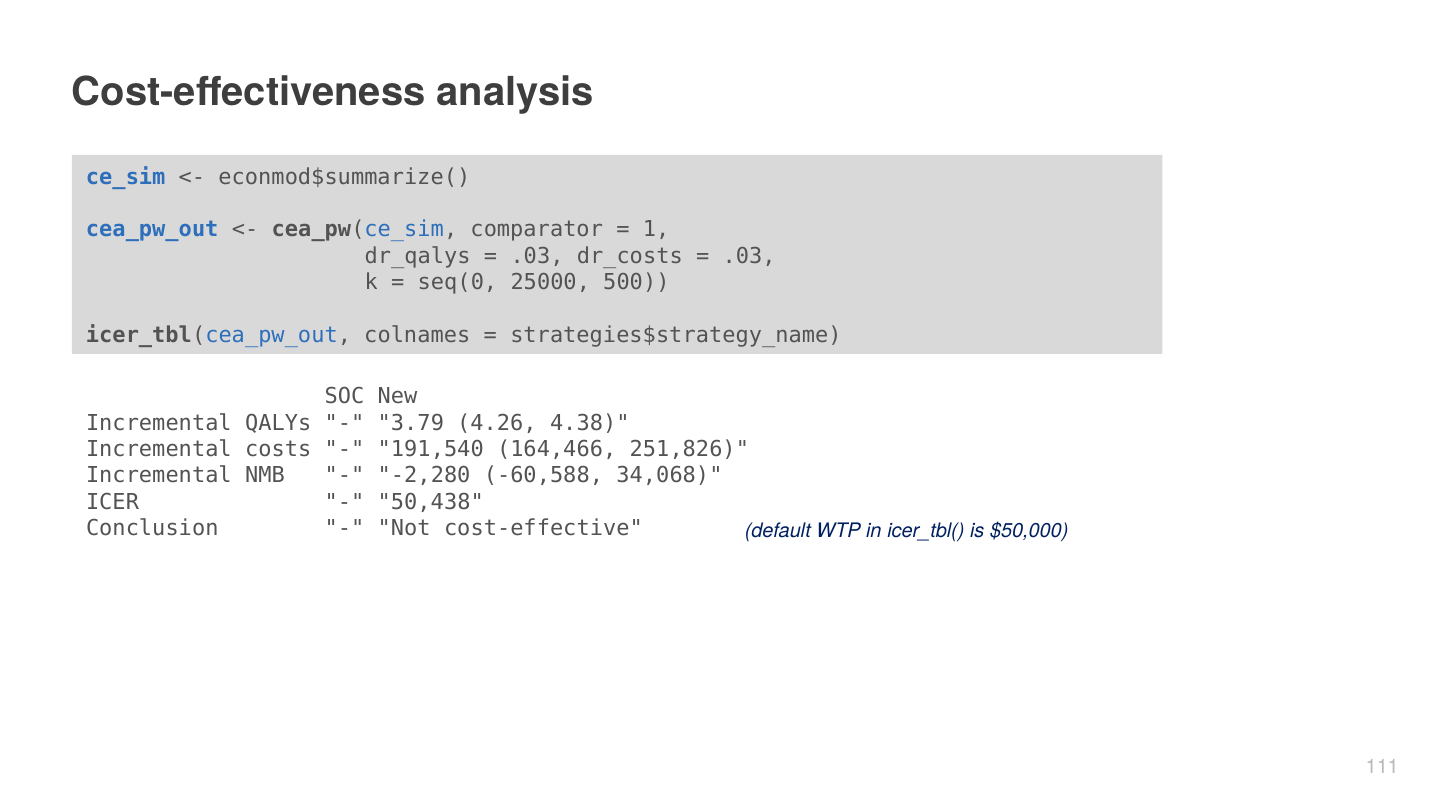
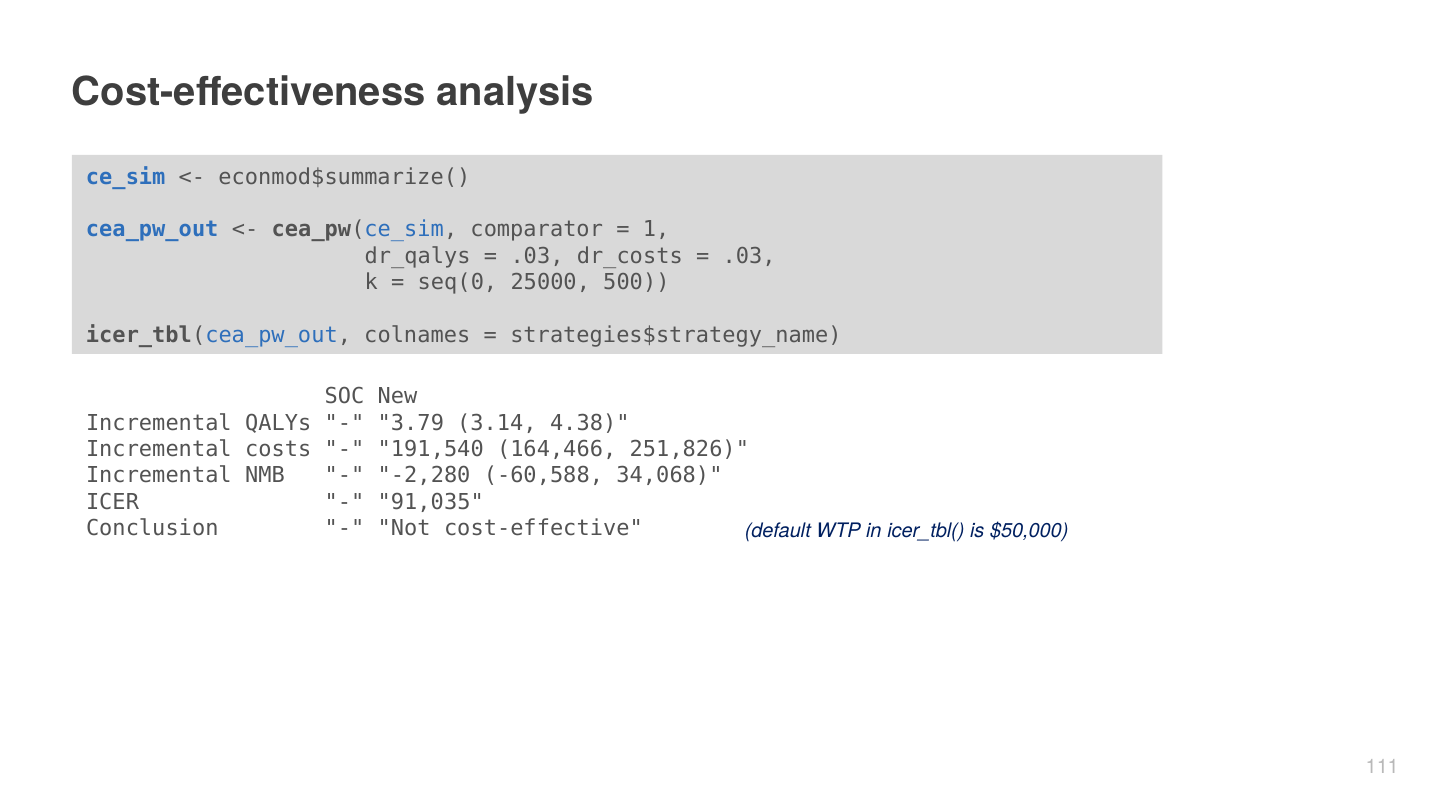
4.26: 4.26 -> 3.14
50,438: 50,438 -> 91,035
